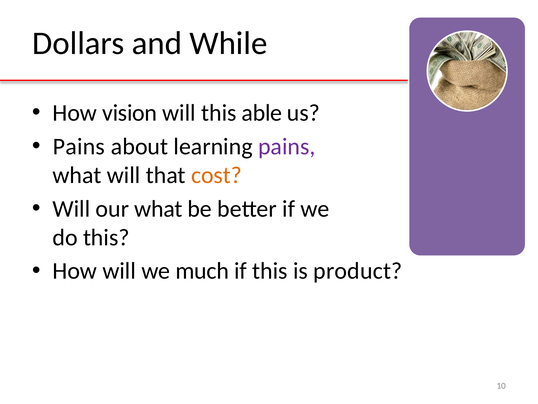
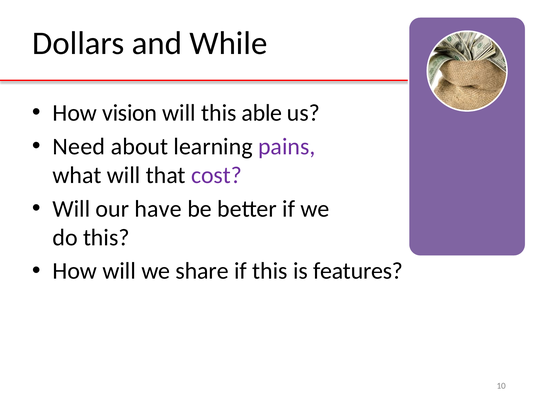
Pains at (79, 146): Pains -> Need
cost colour: orange -> purple
our what: what -> have
much: much -> share
product: product -> features
